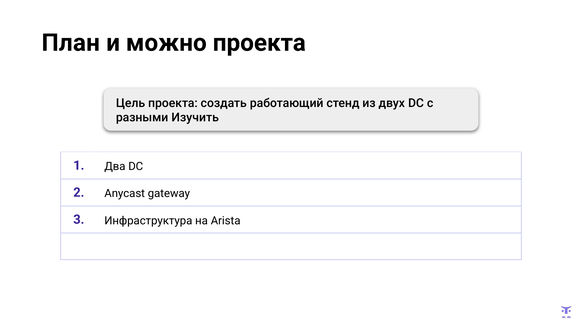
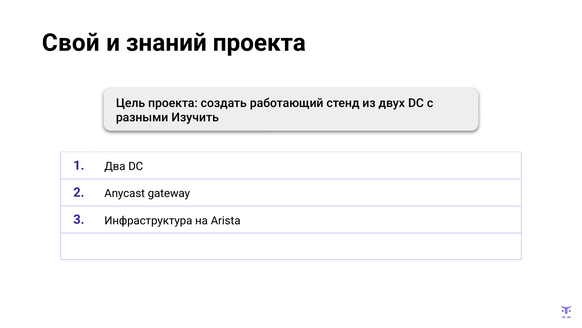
План: План -> Свой
можно: можно -> знаний
